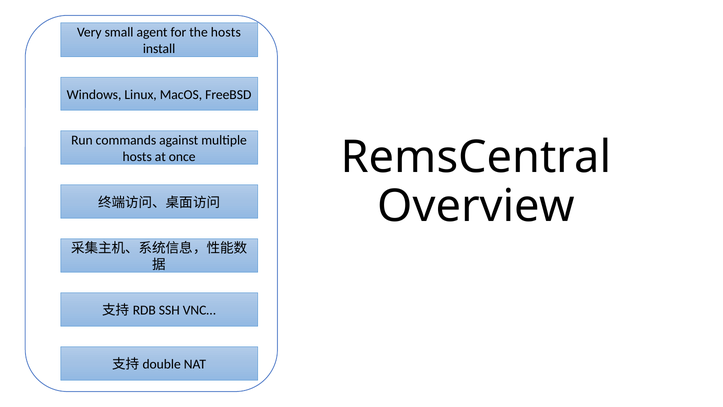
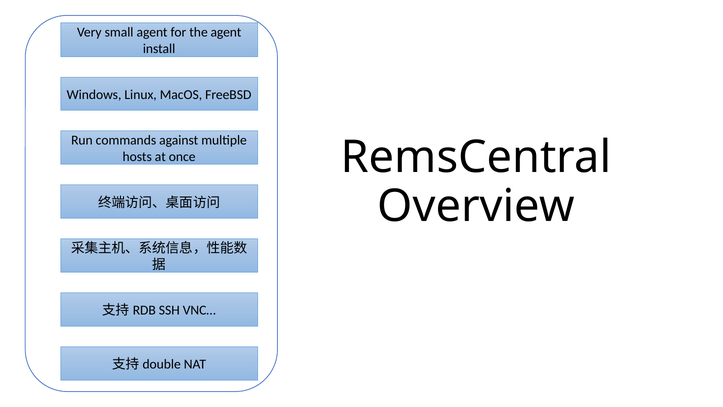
the hosts: hosts -> agent
